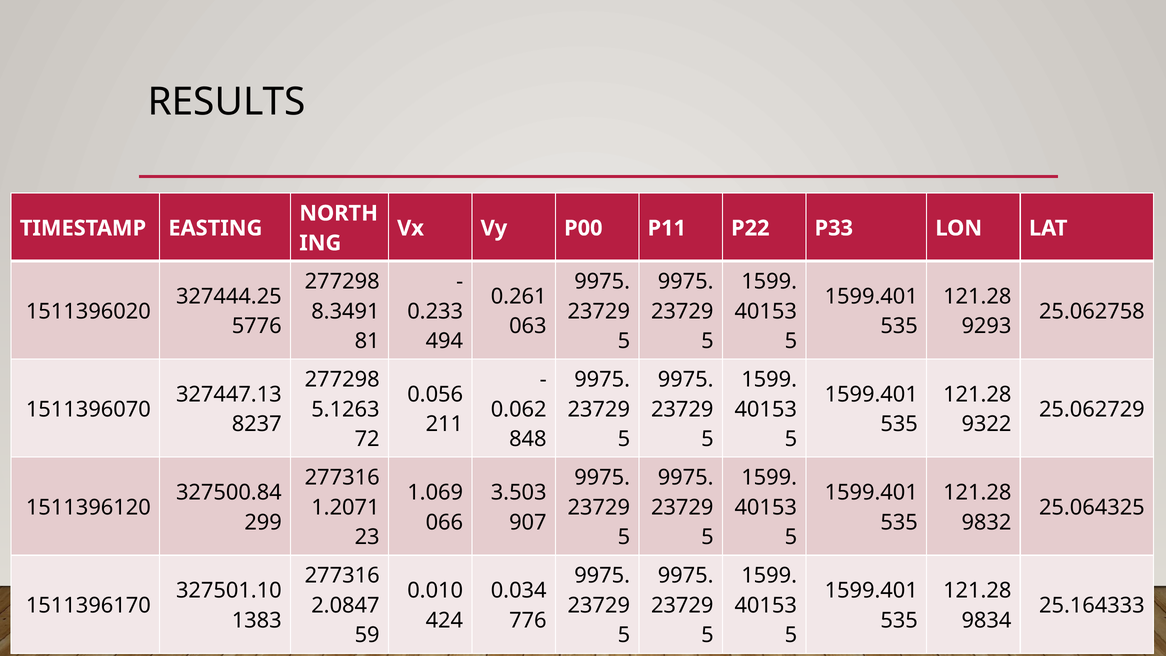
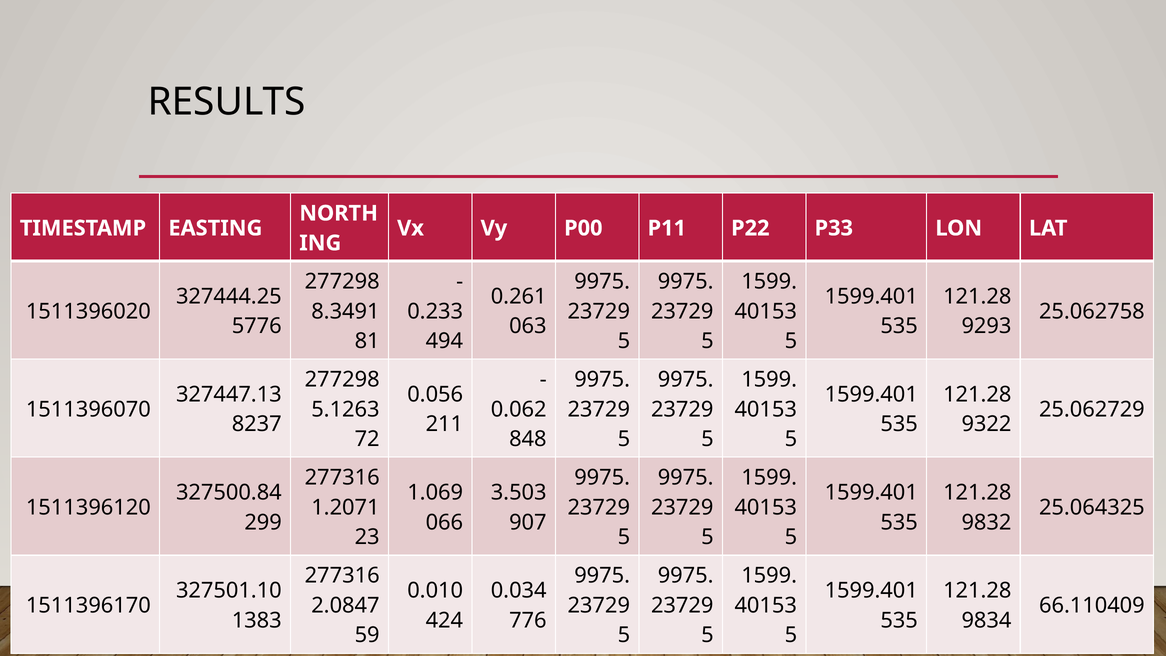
25.164333: 25.164333 -> 66.110409
